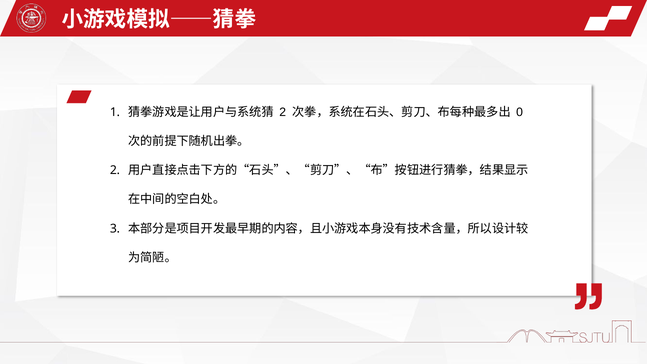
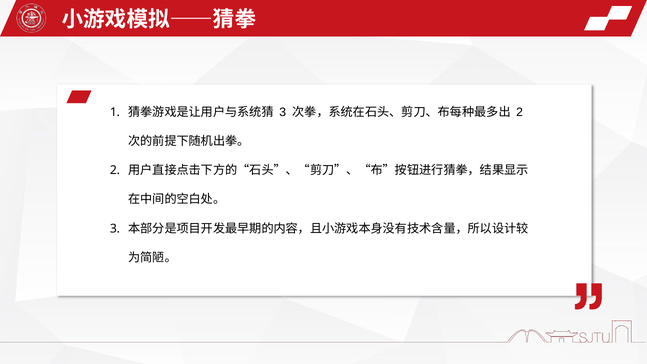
2 at (283, 112): 2 -> 3
0 at (520, 112): 0 -> 2
